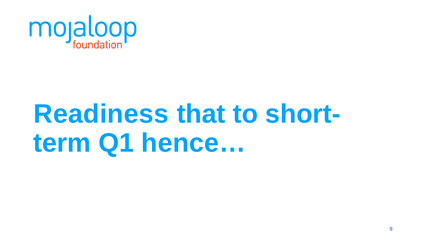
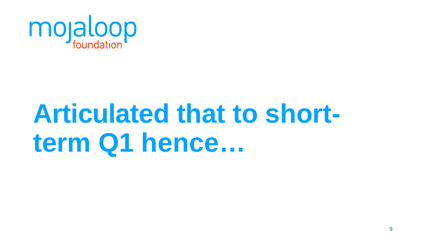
Readiness: Readiness -> Articulated
